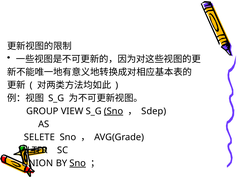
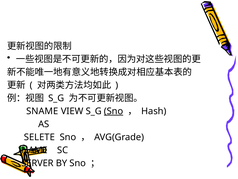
GROUP: GROUP -> SNAME
Sdep: Sdep -> Hash
ALTER: ALTER -> NAME
UNION: UNION -> SERVER
Sno at (78, 163) underline: present -> none
